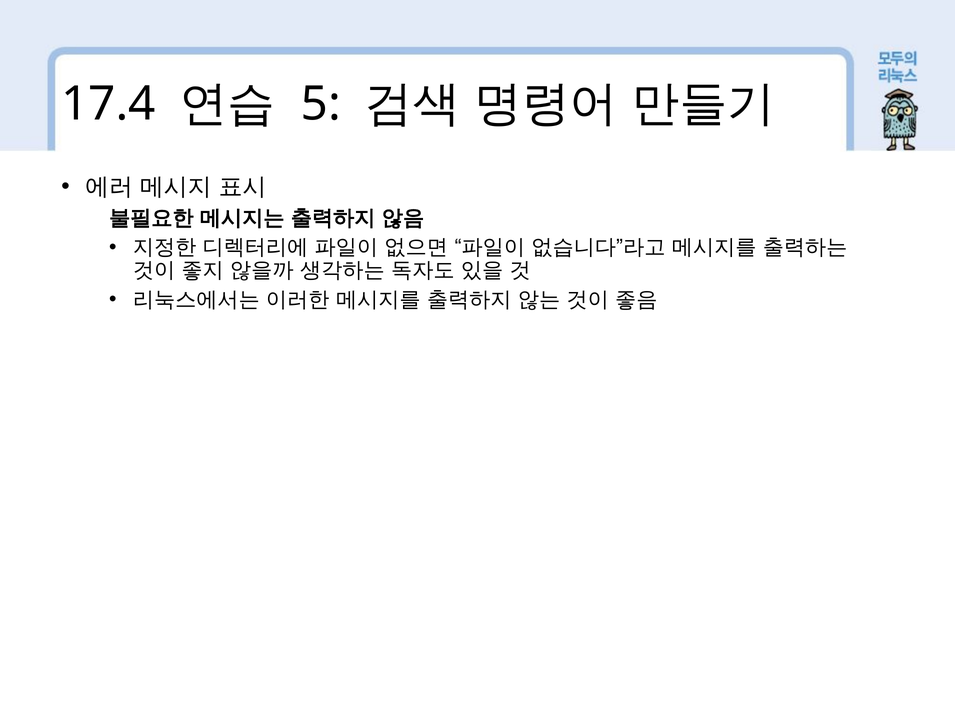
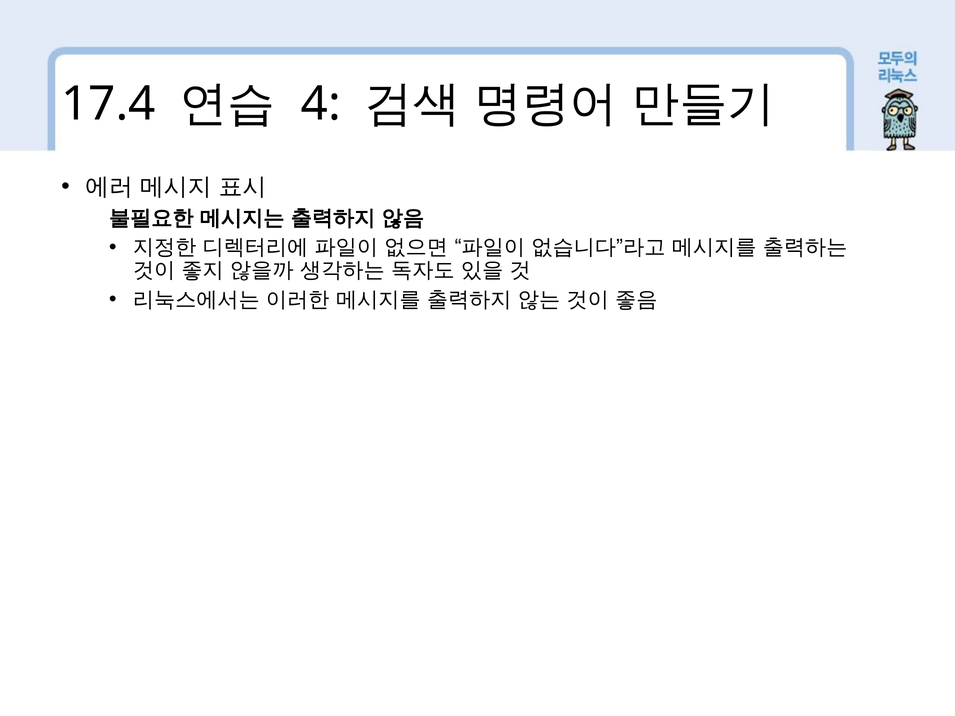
5: 5 -> 4
